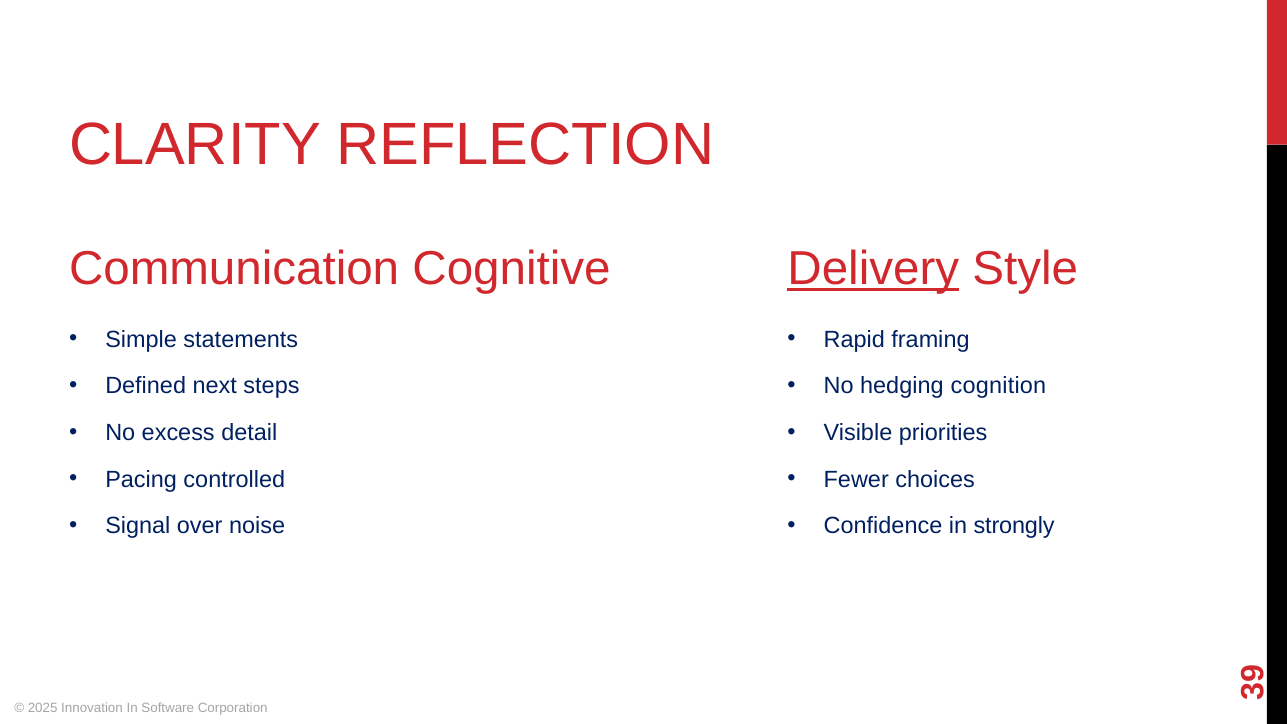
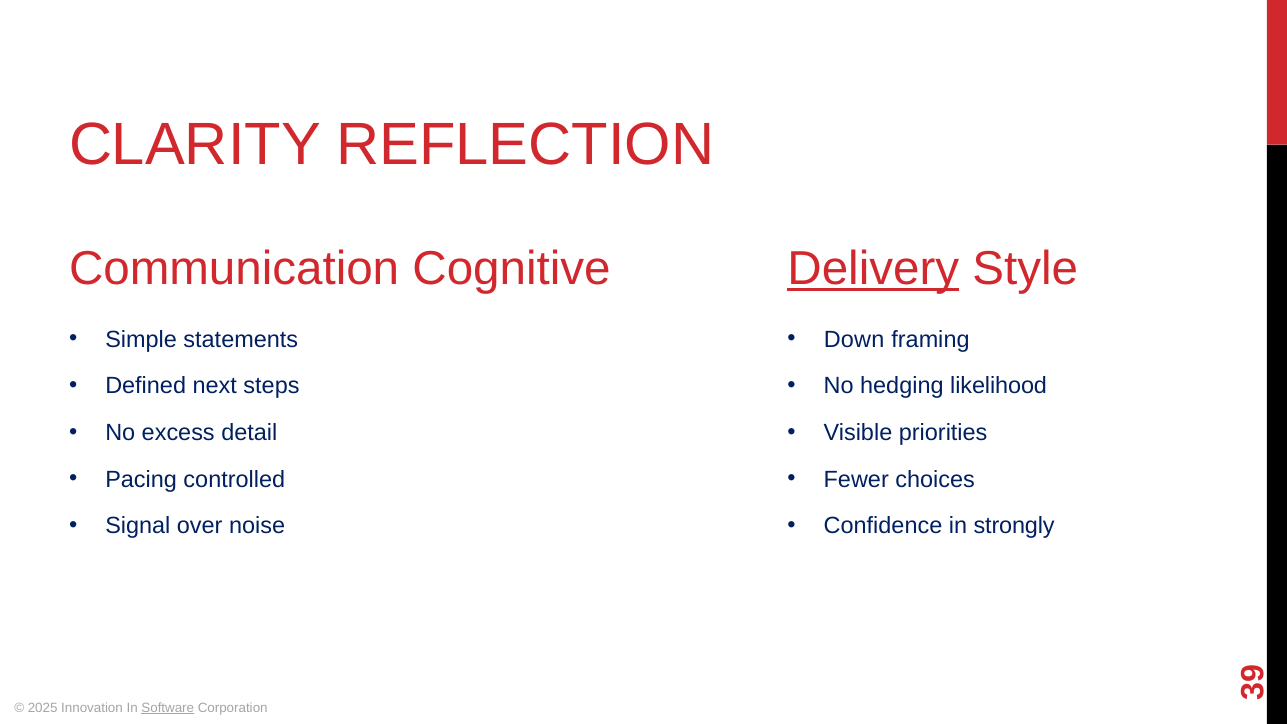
Rapid: Rapid -> Down
cognition: cognition -> likelihood
Software underline: none -> present
